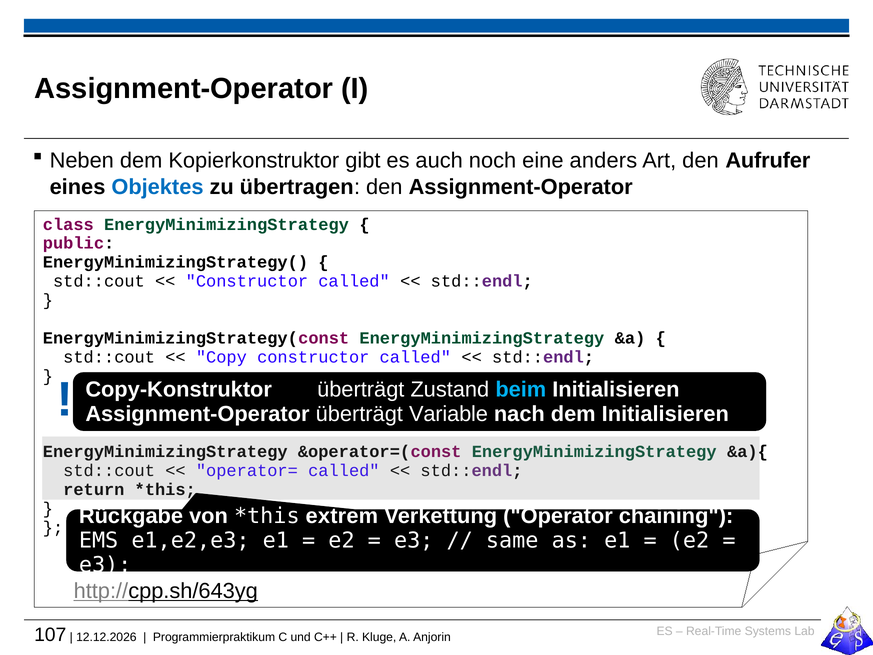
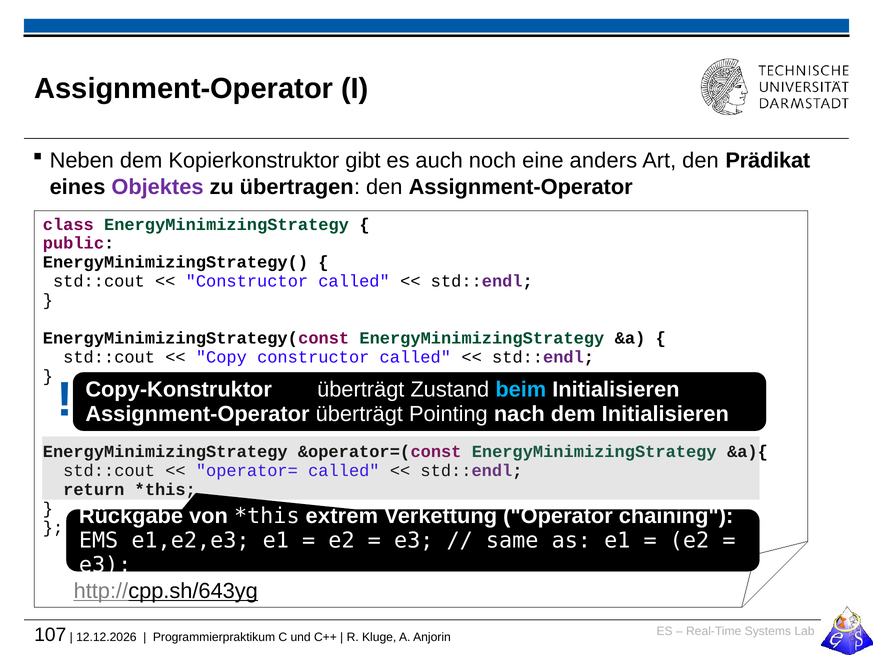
Aufrufer: Aufrufer -> Prädikat
Objektes colour: blue -> purple
Variable: Variable -> Pointing
